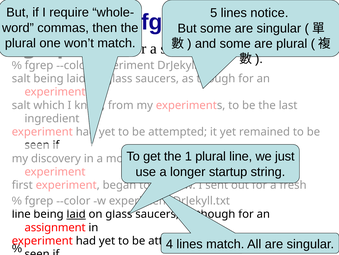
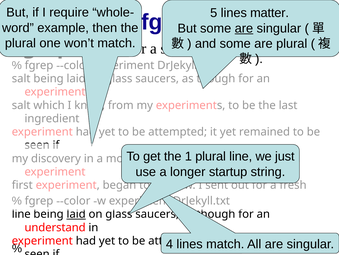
notice: notice -> matter
commas: commas -> example
are at (244, 28) underline: none -> present
assignment: assignment -> understand
